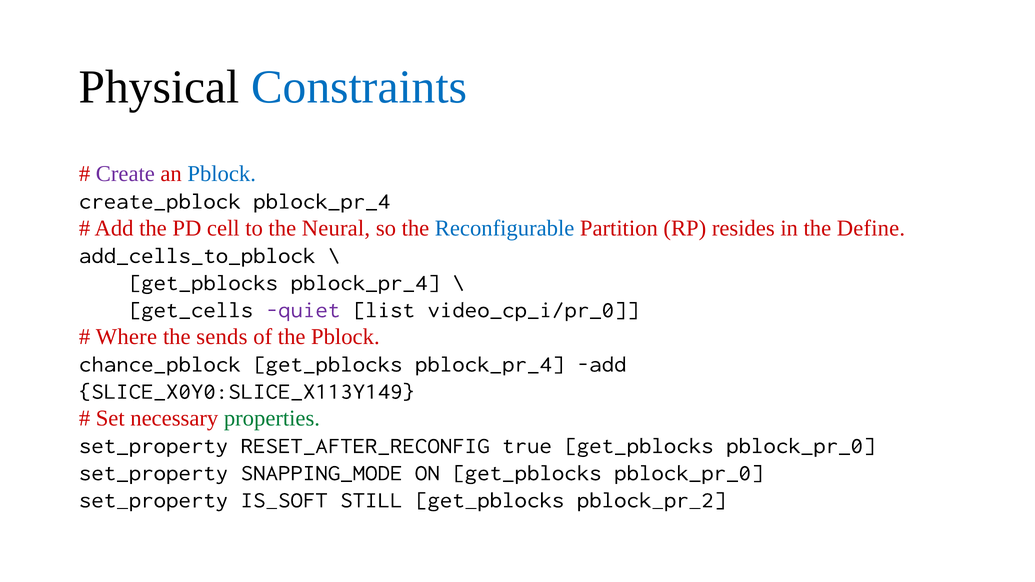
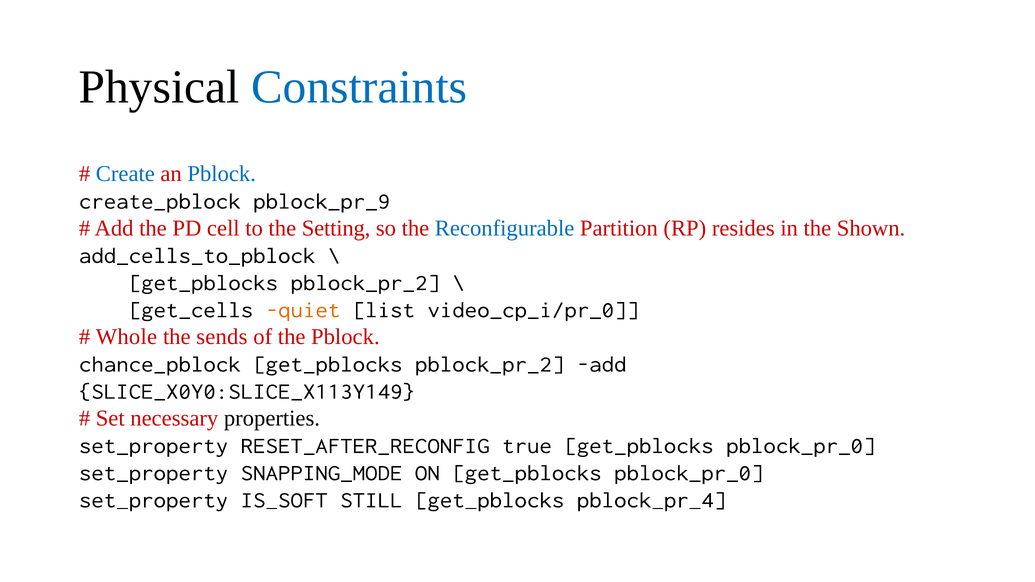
Create colour: purple -> blue
create_pblock pblock_pr_4: pblock_pr_4 -> pblock_pr_9
Neural: Neural -> Setting
Define: Define -> Shown
pblock_pr_4 at (365, 283): pblock_pr_4 -> pblock_pr_2
quiet colour: purple -> orange
Where: Where -> Whole
pblock_pr_4 at (490, 364): pblock_pr_4 -> pblock_pr_2
properties colour: green -> black
pblock_pr_2: pblock_pr_2 -> pblock_pr_4
